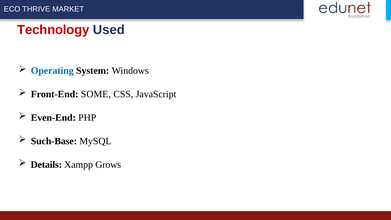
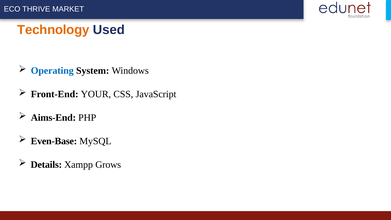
Technology colour: red -> orange
SOME: SOME -> YOUR
Even-End: Even-End -> Aims-End
Such-Base: Such-Base -> Even-Base
